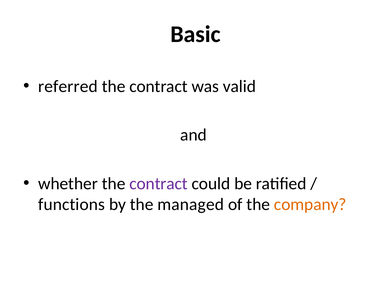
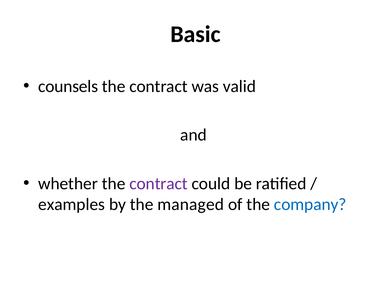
referred: referred -> counsels
functions: functions -> examples
company colour: orange -> blue
